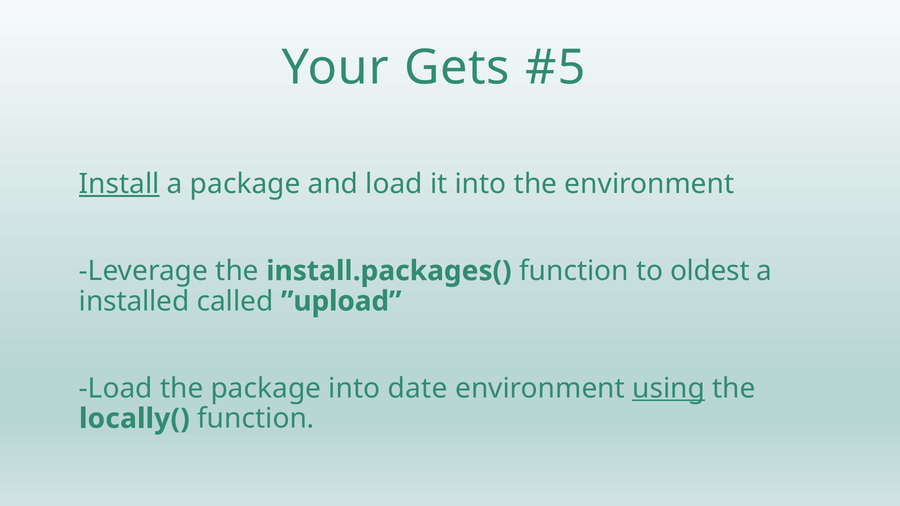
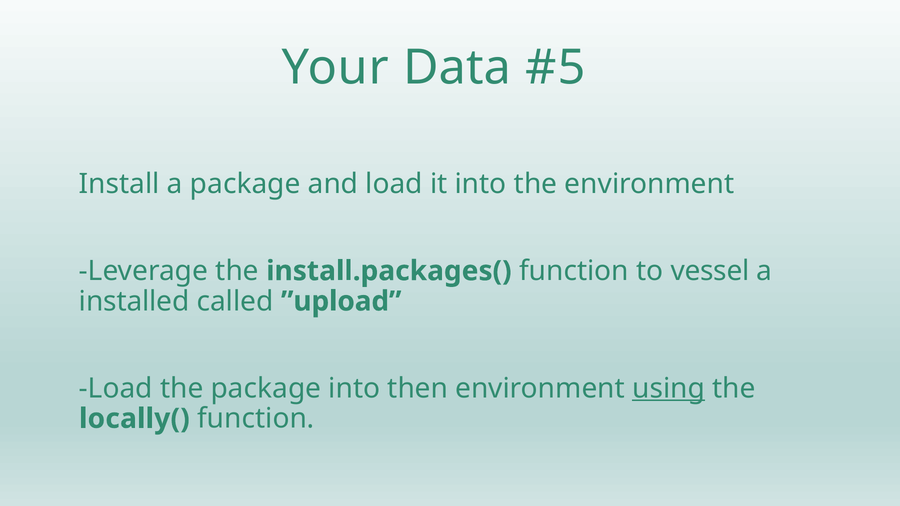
Gets: Gets -> Data
Install underline: present -> none
oldest: oldest -> vessel
date: date -> then
